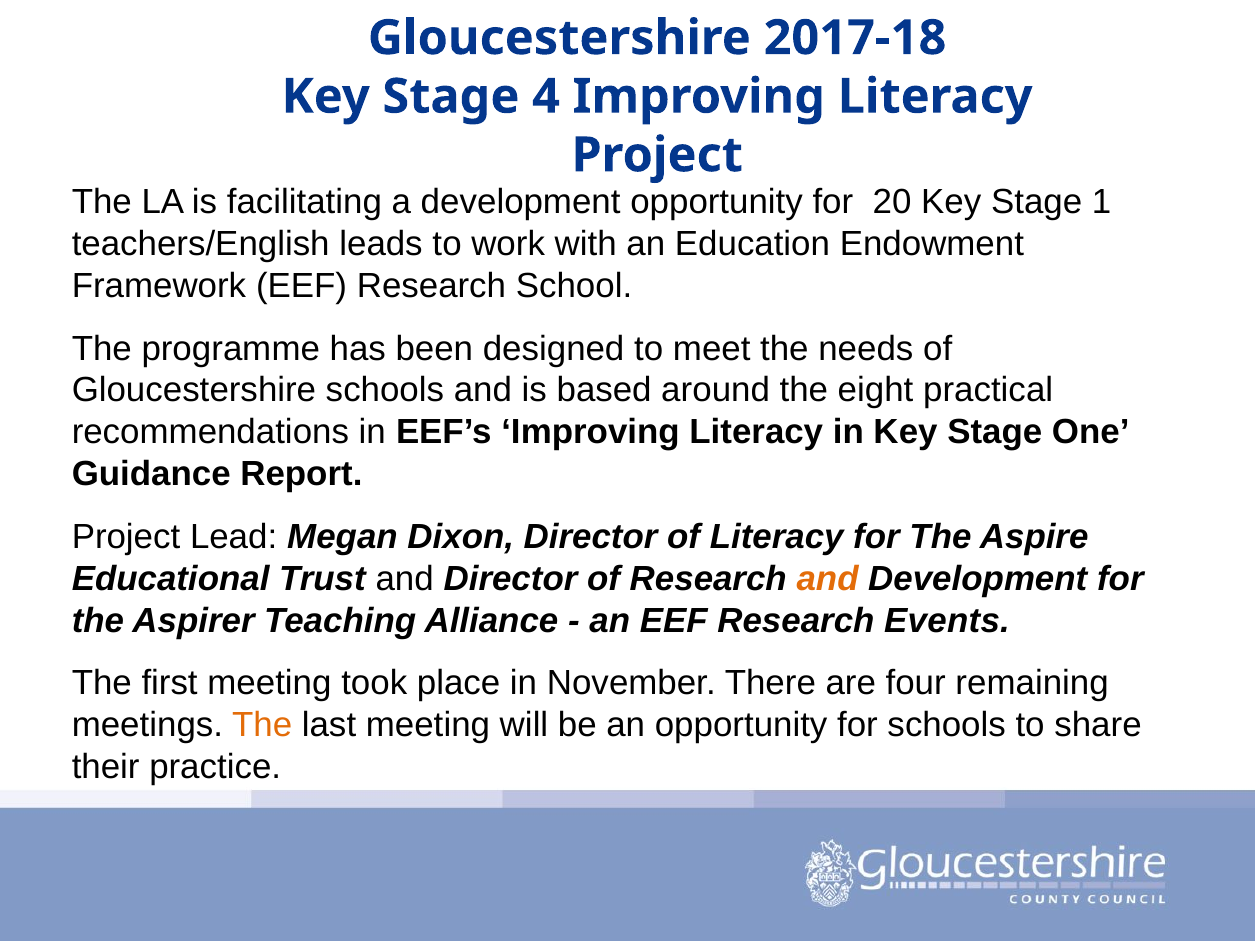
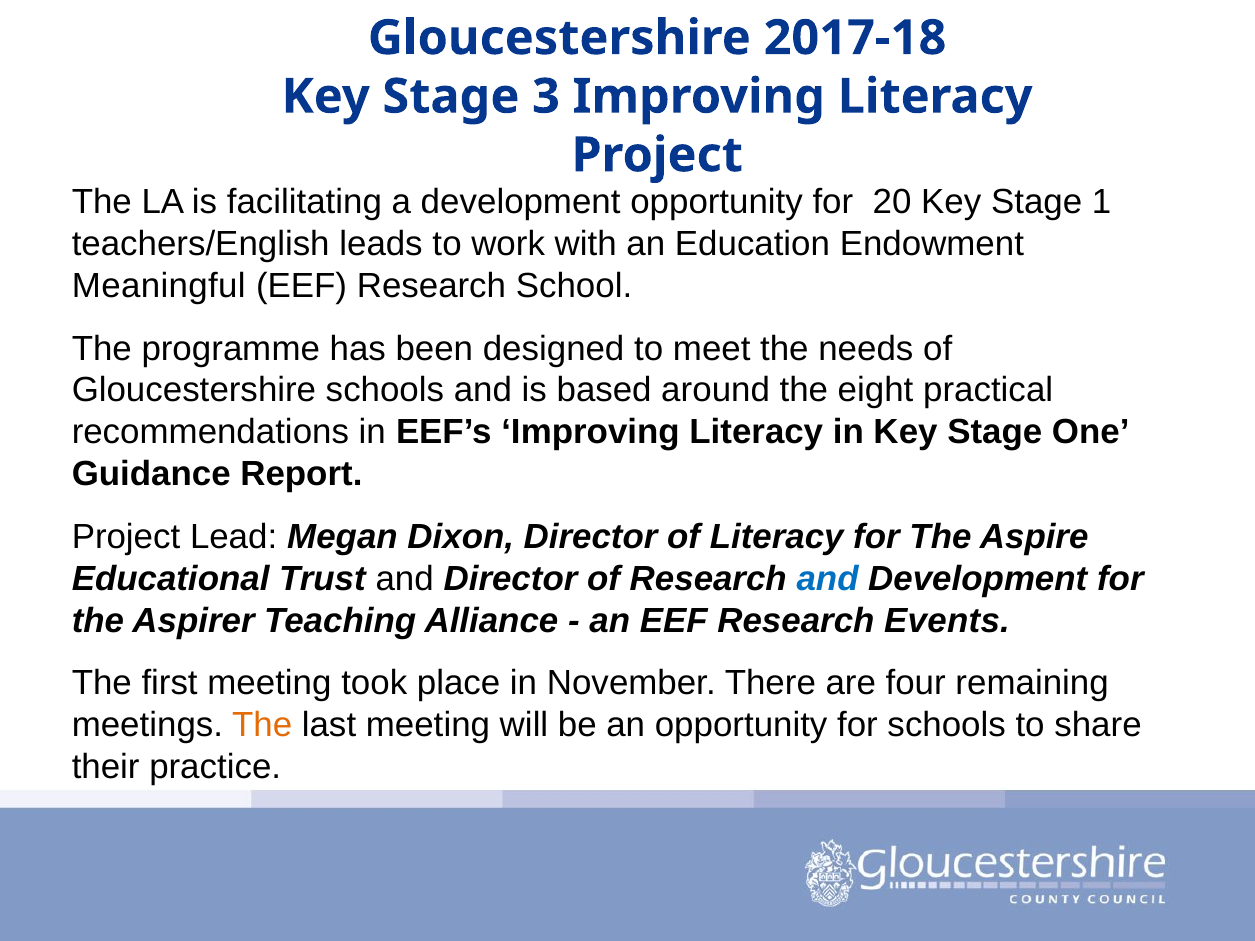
4: 4 -> 3
Framework: Framework -> Meaningful
and at (828, 579) colour: orange -> blue
